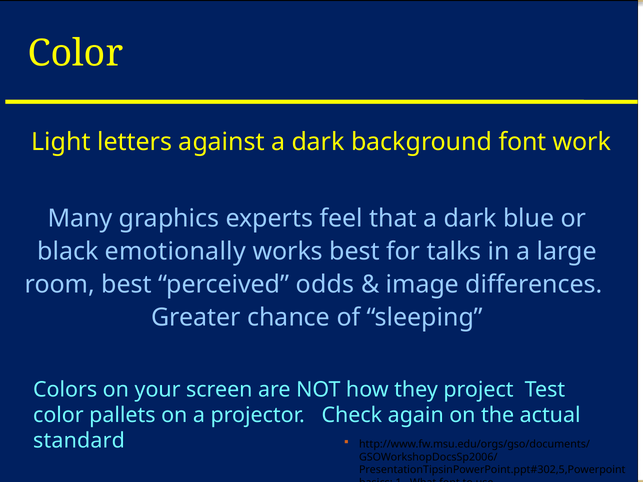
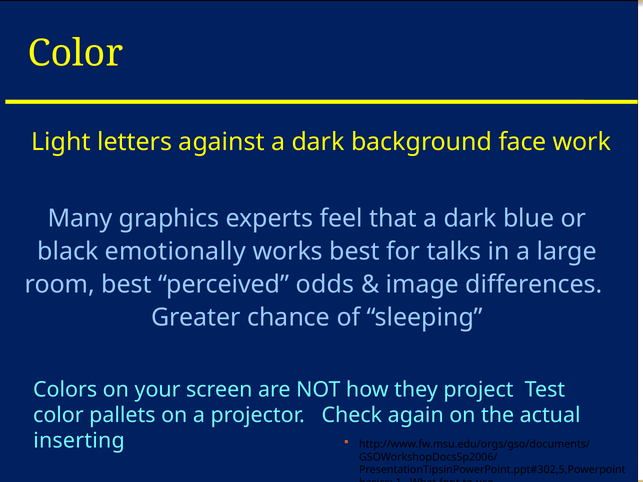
background font: font -> face
standard: standard -> inserting
